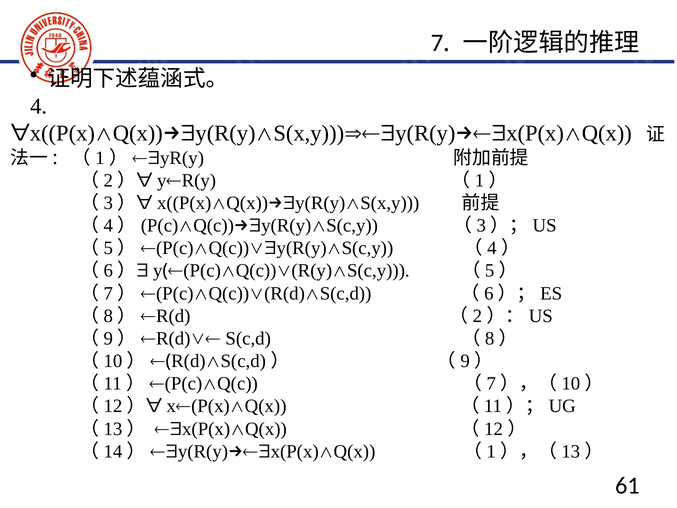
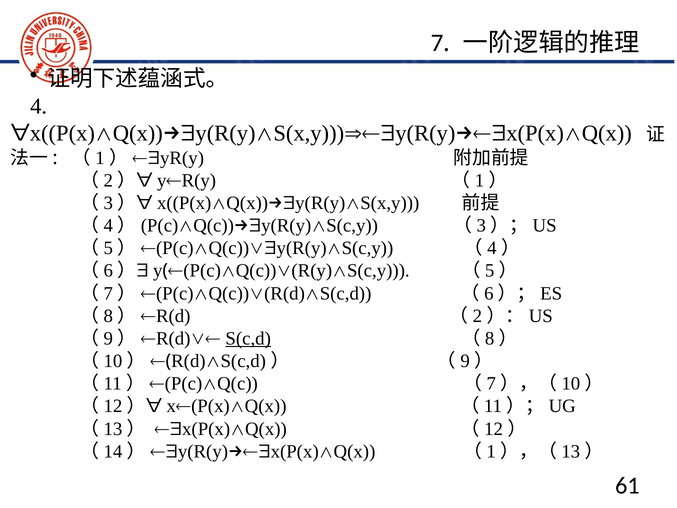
S(c,d underline: none -> present
